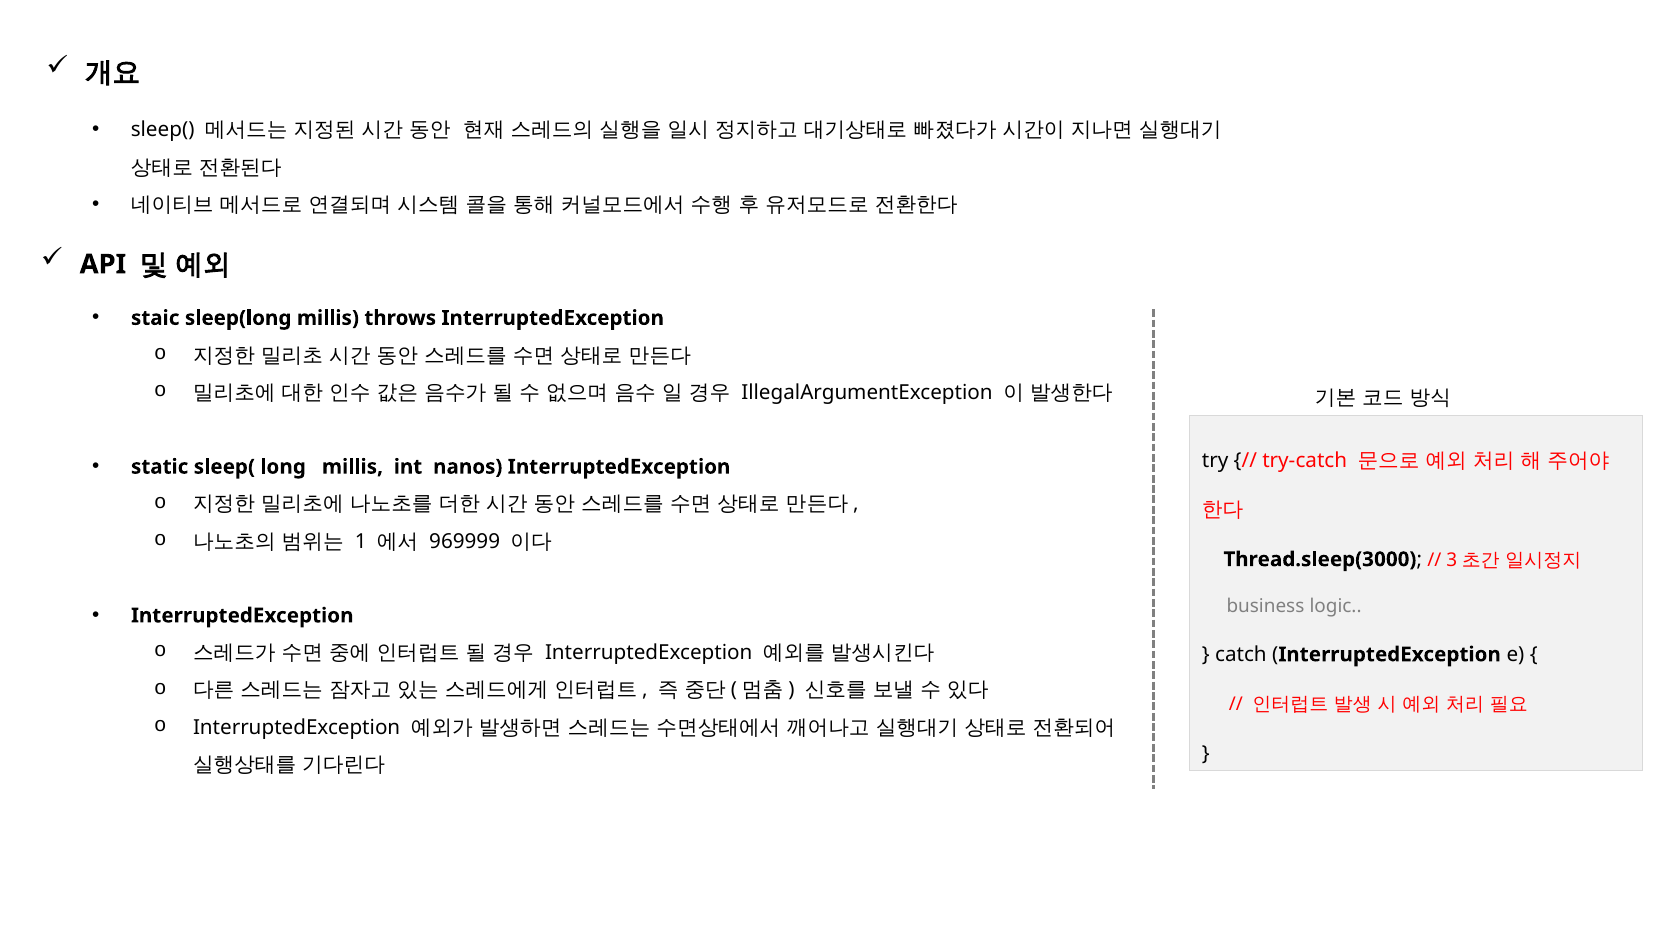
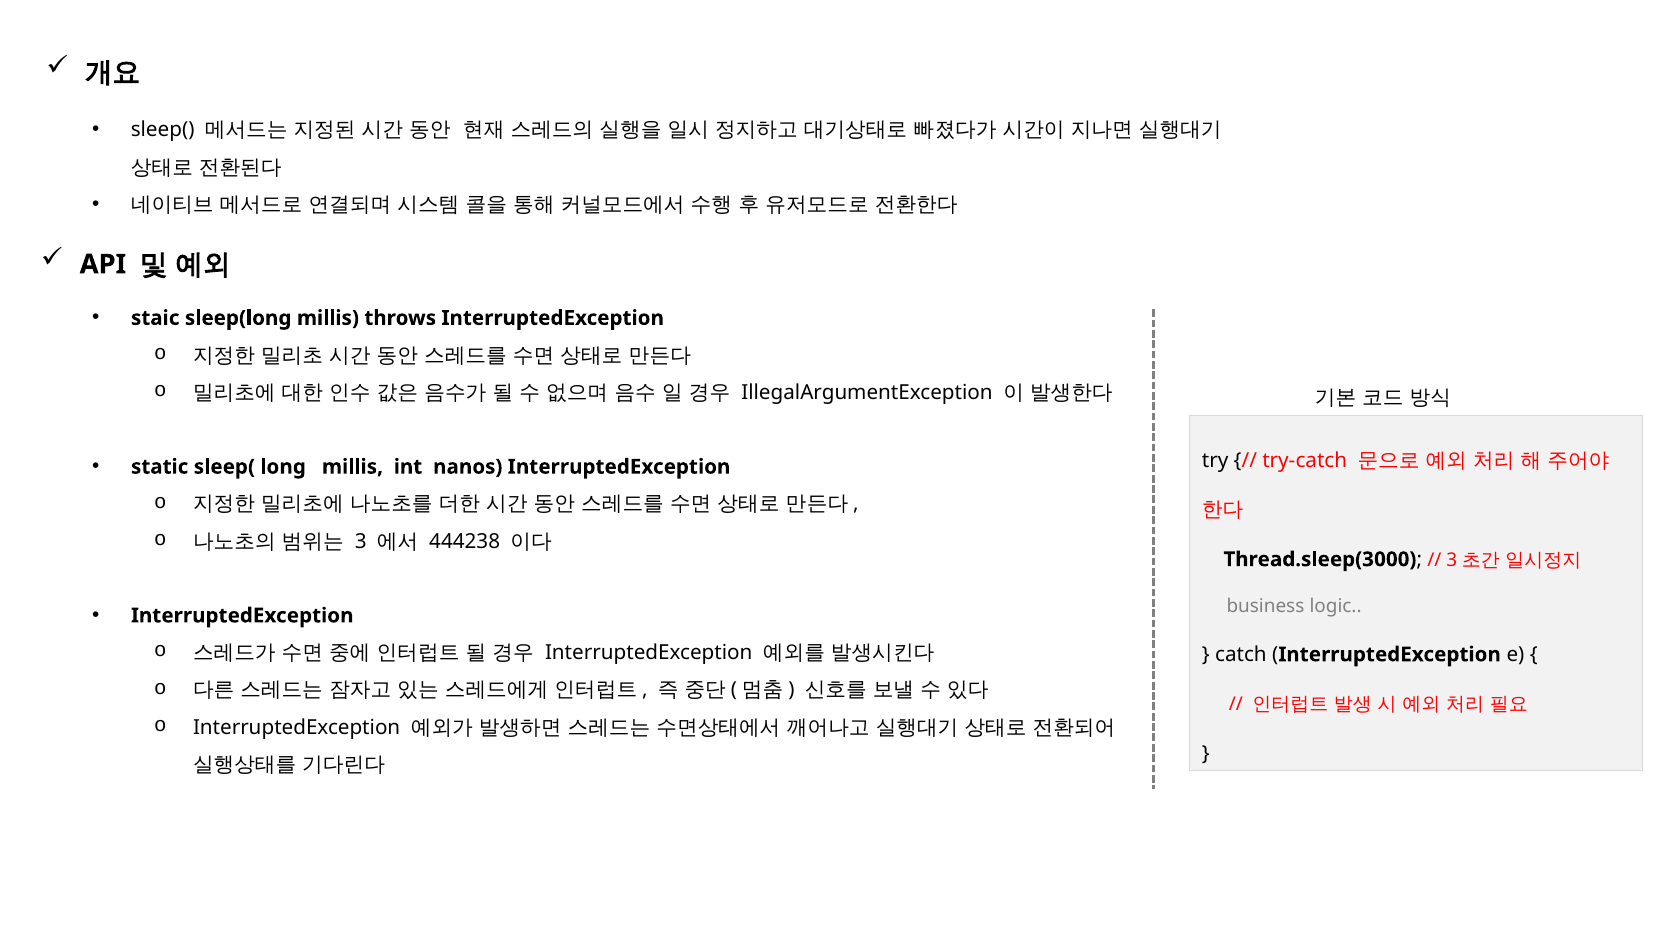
1: 1 -> 3
969999: 969999 -> 444238
